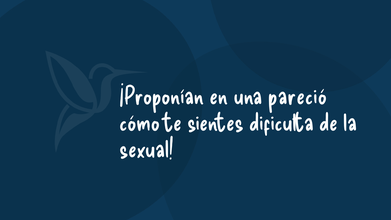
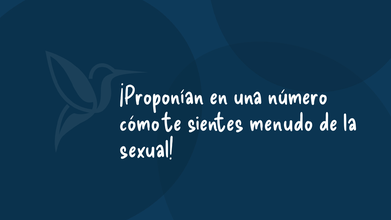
pareció: pareció -> número
dificulta: dificulta -> menudo
